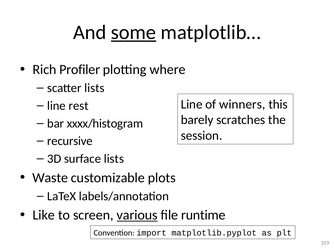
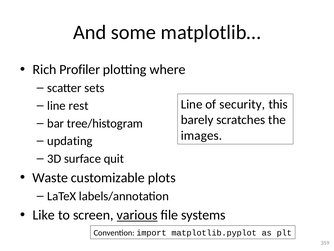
some underline: present -> none
scatter lists: lists -> sets
winners: winners -> security
xxxx/histogram: xxxx/histogram -> tree/histogram
session: session -> images
recursive: recursive -> updating
surface lists: lists -> quit
runtime: runtime -> systems
